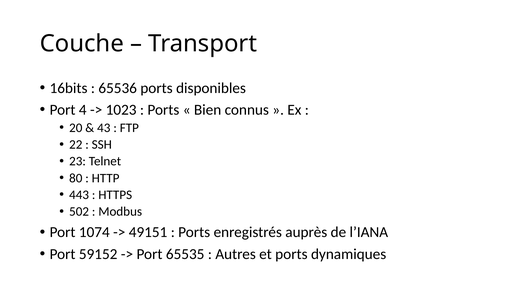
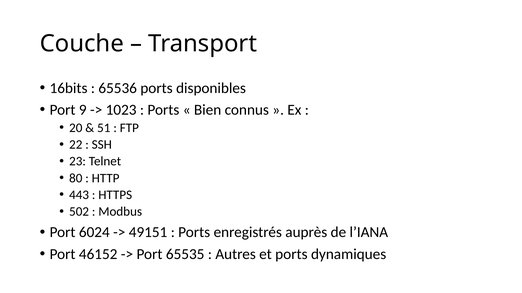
4: 4 -> 9
43: 43 -> 51
1074: 1074 -> 6024
59152: 59152 -> 46152
